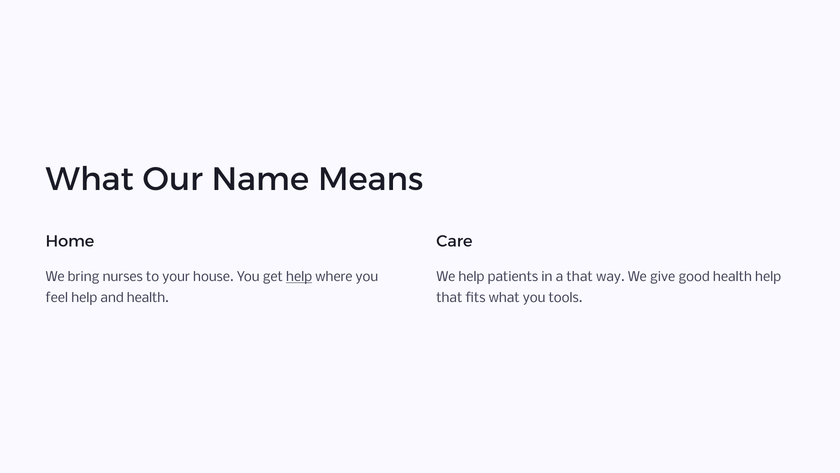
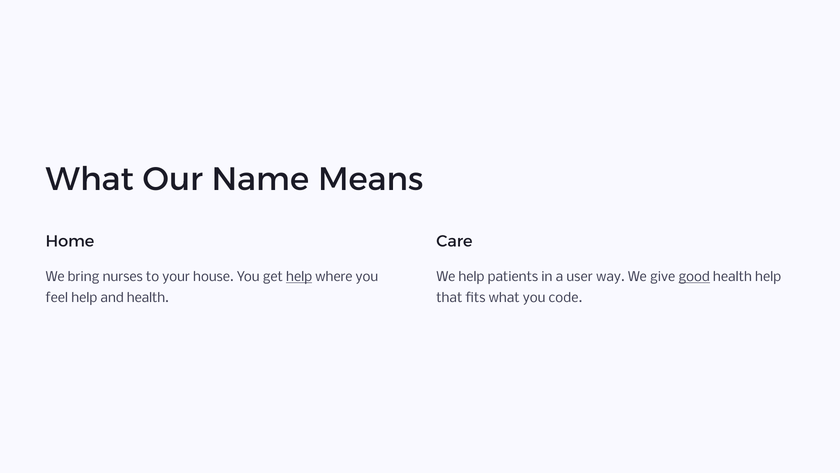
a that: that -> user
good underline: none -> present
tools: tools -> code
